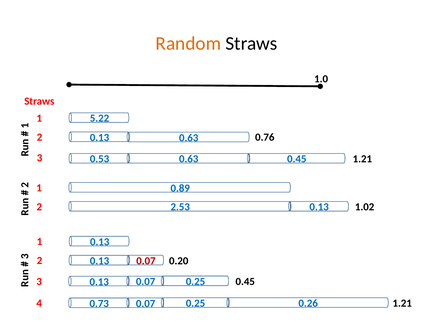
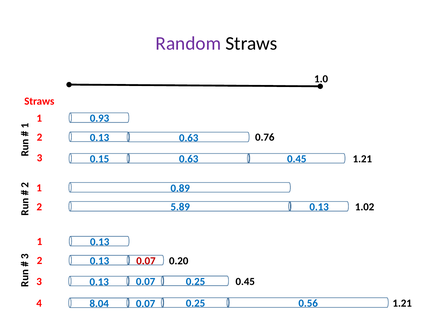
Random colour: orange -> purple
5.22: 5.22 -> 0.93
0.53: 0.53 -> 0.15
2.53: 2.53 -> 5.89
0.26: 0.26 -> 0.56
0.73: 0.73 -> 8.04
